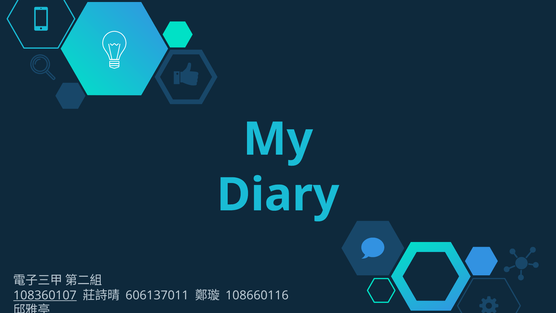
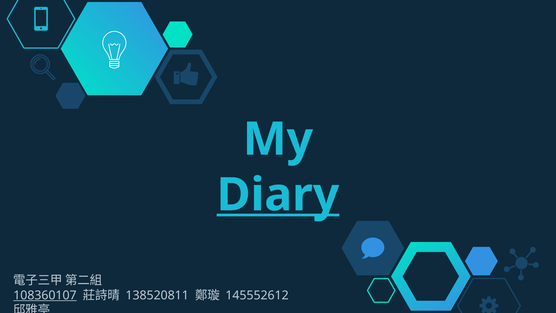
Diary underline: none -> present
606137011: 606137011 -> 138520811
108660116: 108660116 -> 145552612
